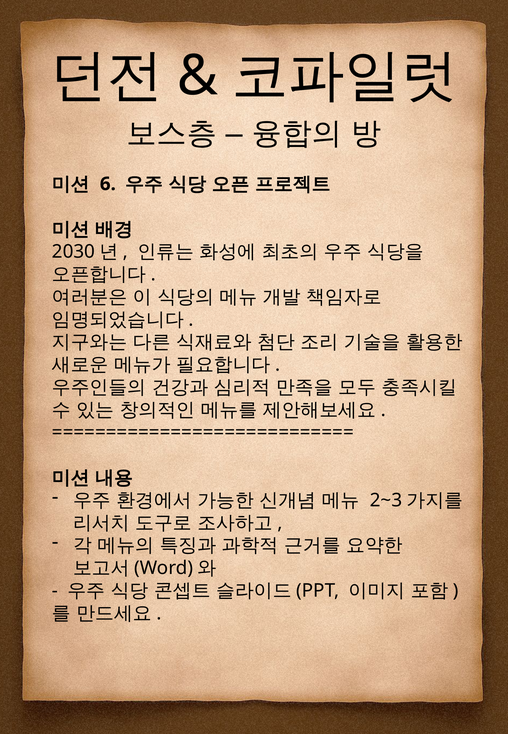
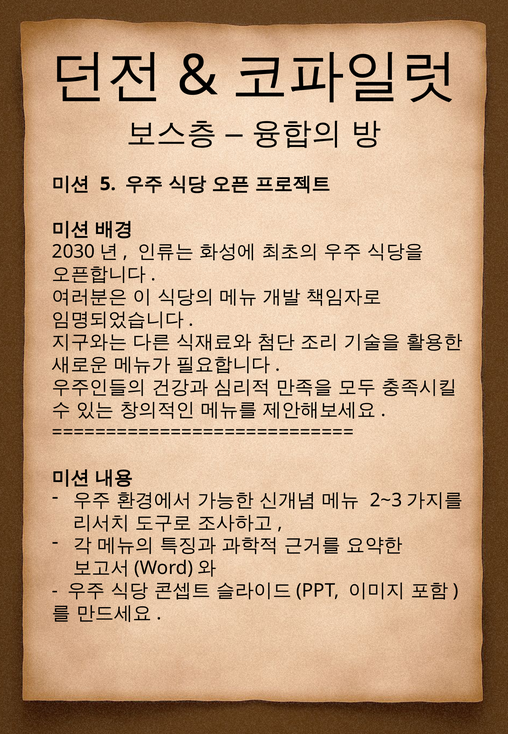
6: 6 -> 5
